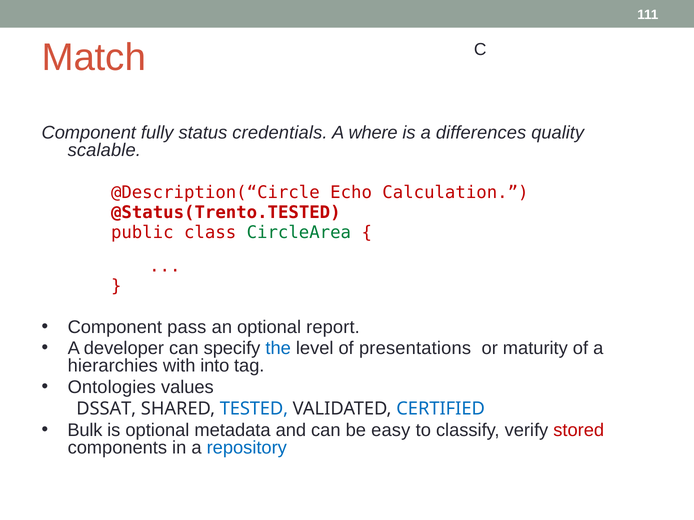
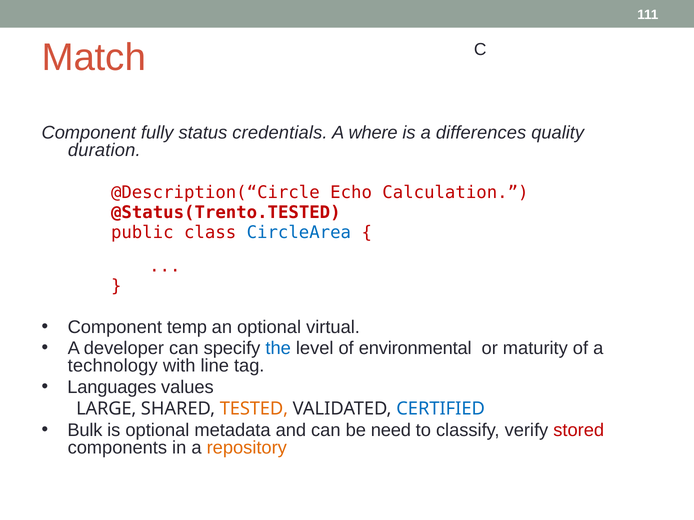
scalable: scalable -> duration
CircleArea colour: green -> blue
pass: pass -> temp
report: report -> virtual
presentations: presentations -> environmental
hierarchies: hierarchies -> technology
into: into -> line
Ontologies: Ontologies -> Languages
DSSAT: DSSAT -> LARGE
TESTED colour: blue -> orange
easy: easy -> need
repository colour: blue -> orange
